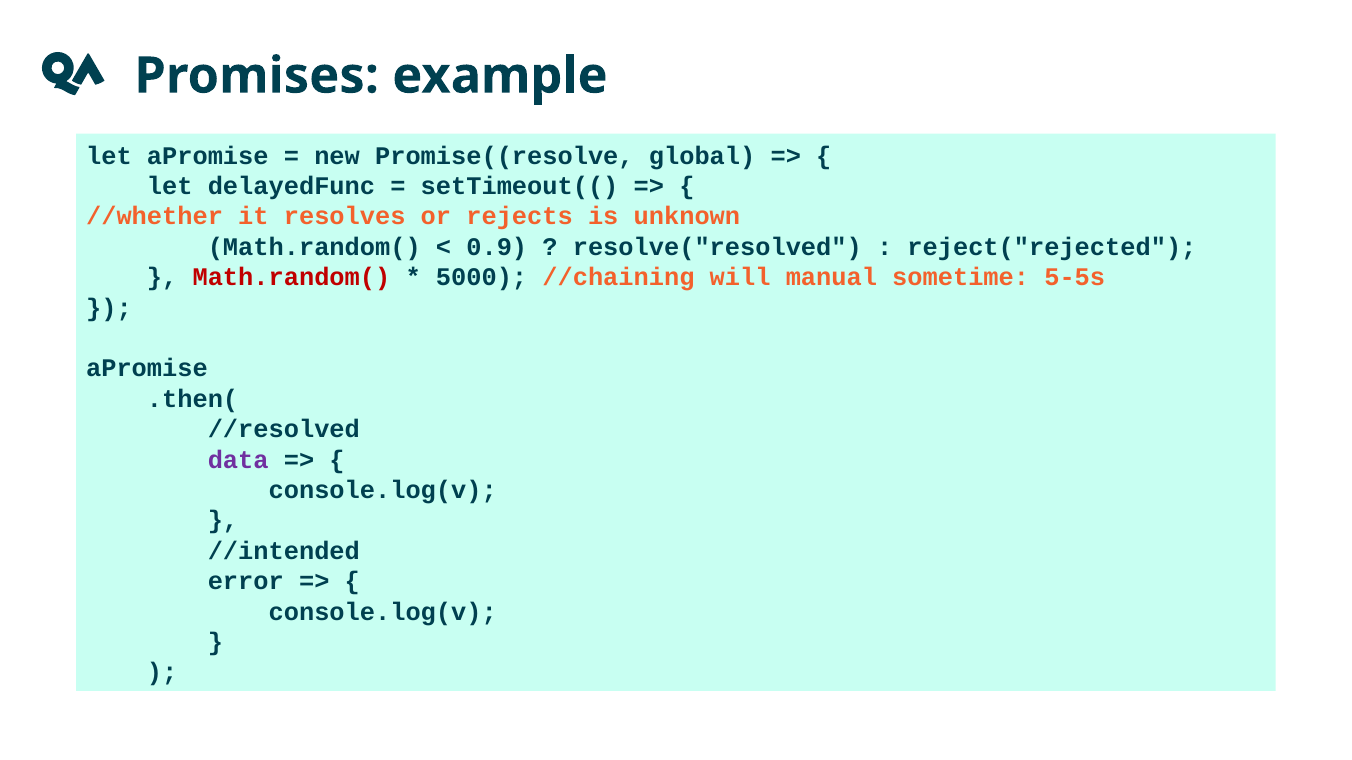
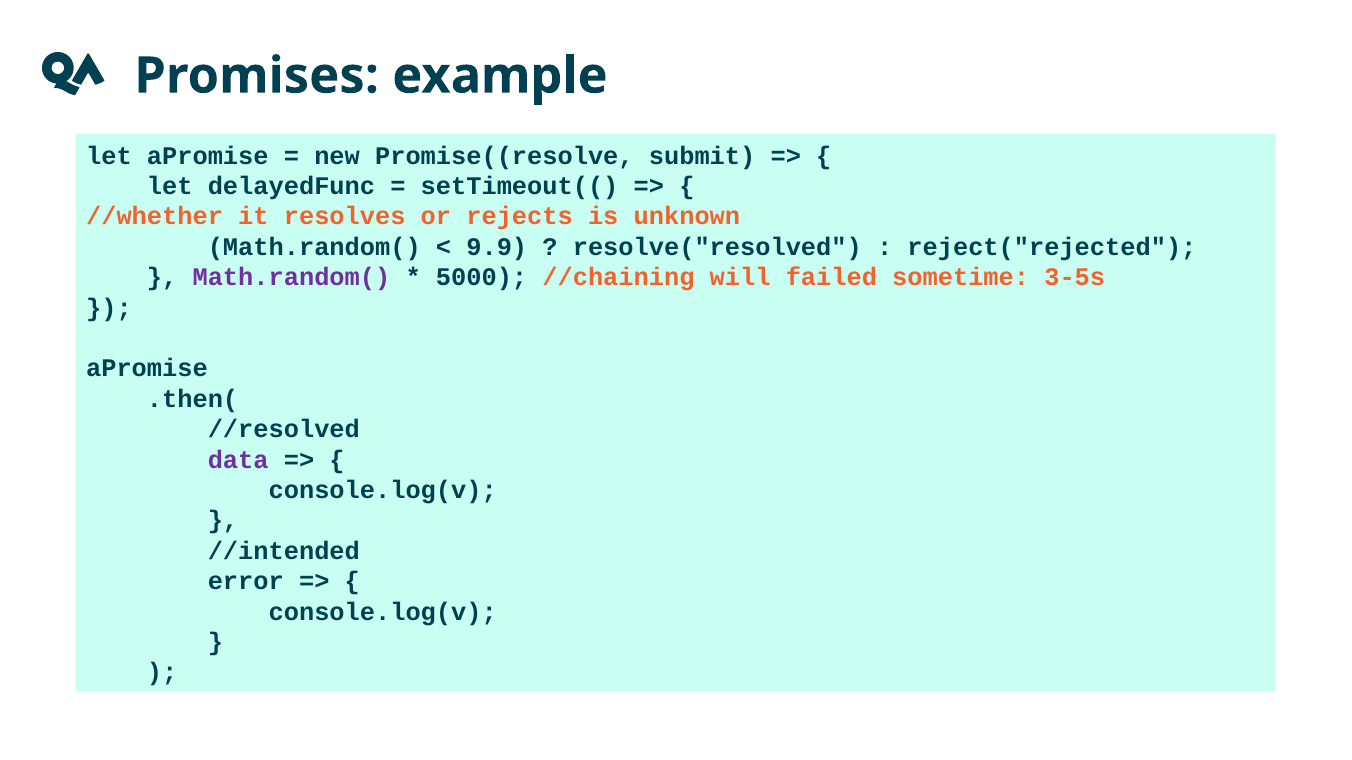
global: global -> submit
0.9: 0.9 -> 9.9
Math.random( at (291, 277) colour: red -> purple
manual: manual -> failed
5-5s: 5-5s -> 3-5s
